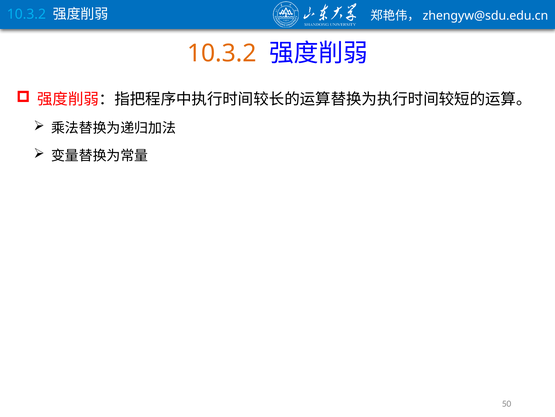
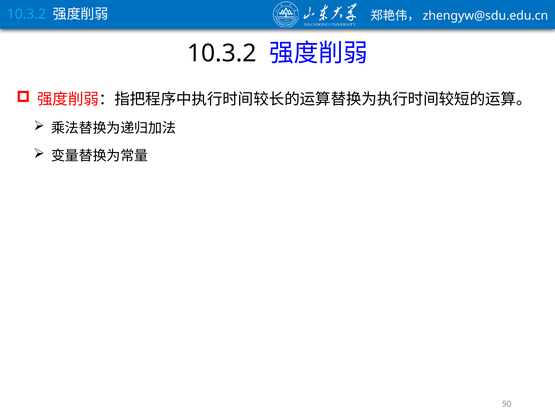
10.3.2 at (222, 53) colour: orange -> black
